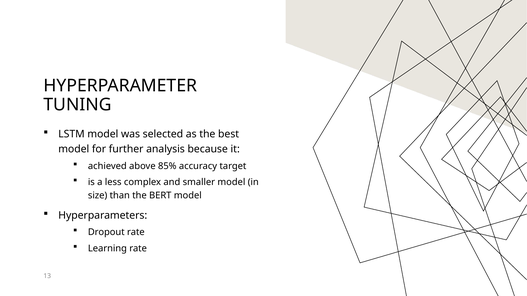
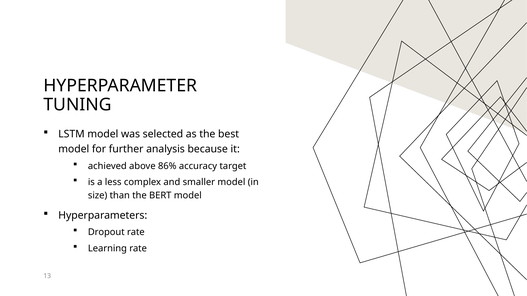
85%: 85% -> 86%
